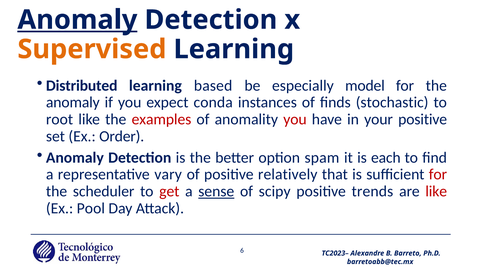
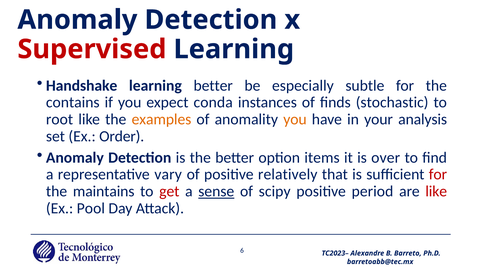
Anomaly at (77, 20) underline: present -> none
Supervised colour: orange -> red
Distributed: Distributed -> Handshake
learning based: based -> better
model: model -> subtle
anomaly at (73, 103): anomaly -> contains
examples colour: red -> orange
you at (295, 119) colour: red -> orange
your positive: positive -> analysis
spam: spam -> items
each: each -> over
scheduler: scheduler -> maintains
trends: trends -> period
